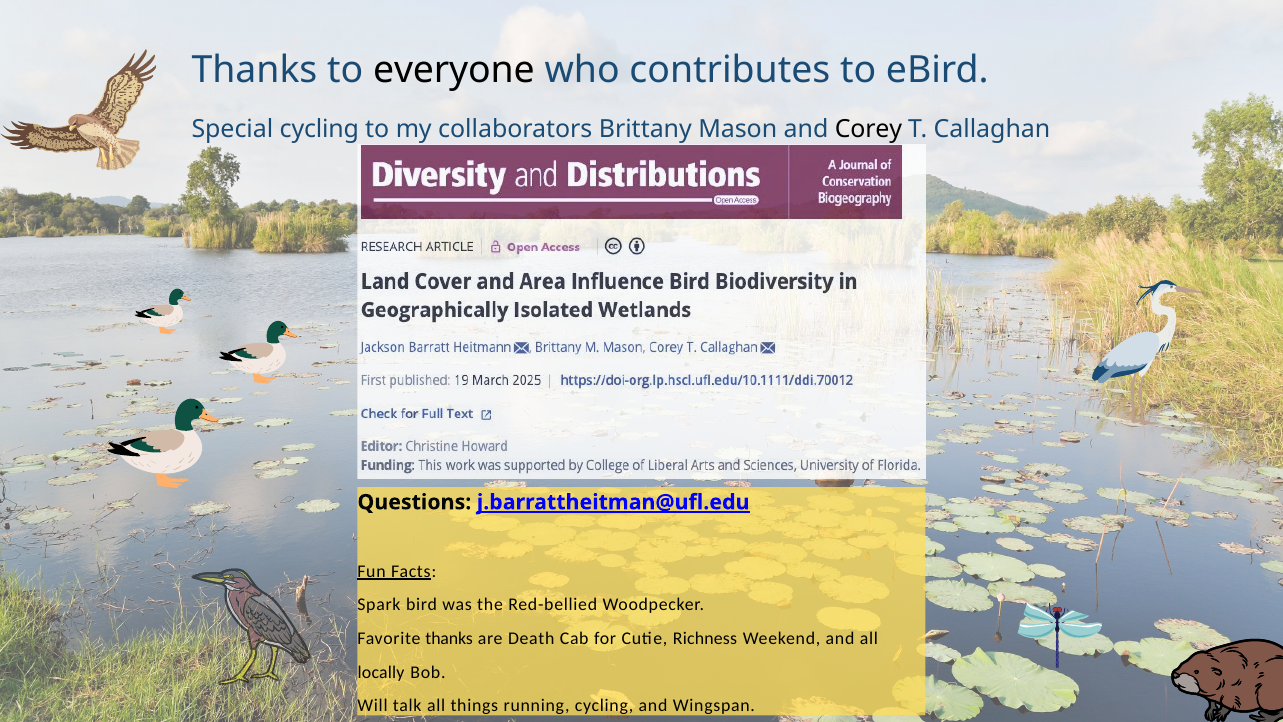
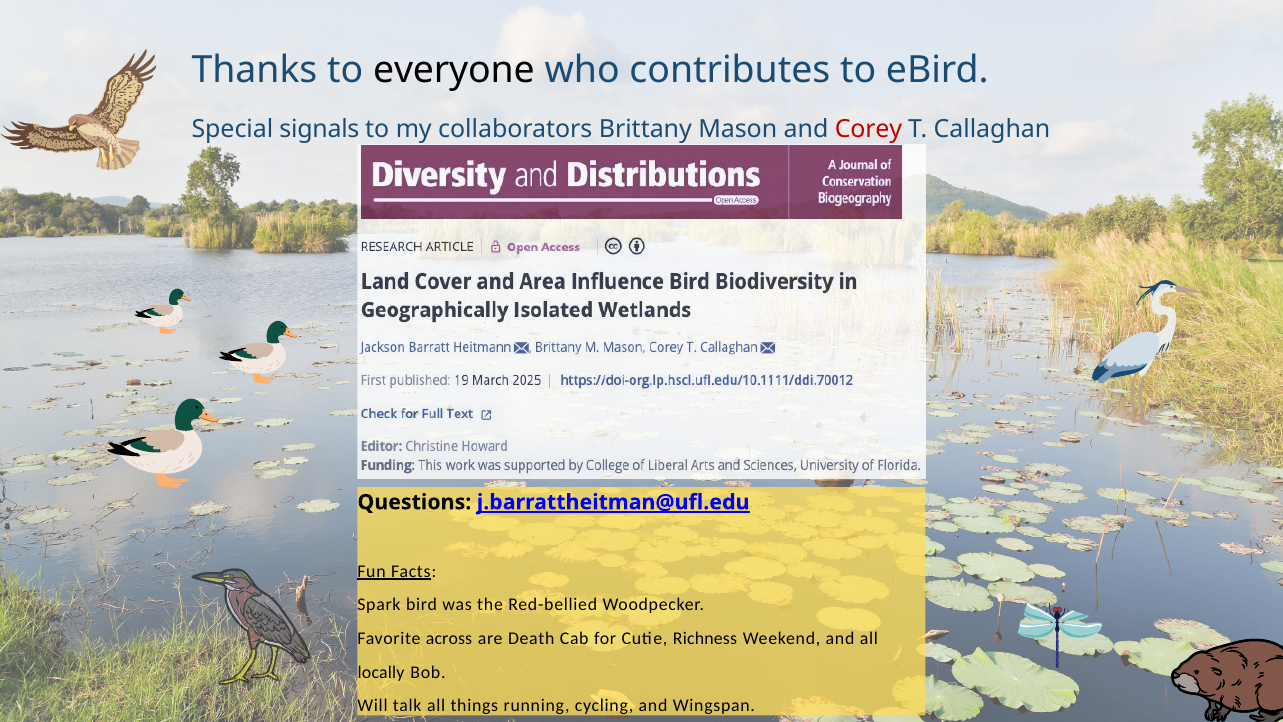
Special cycling: cycling -> signals
Corey colour: black -> red
Favorite thanks: thanks -> across
